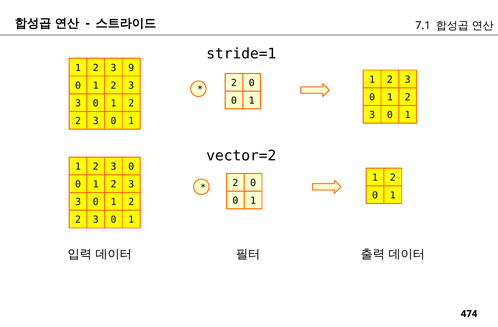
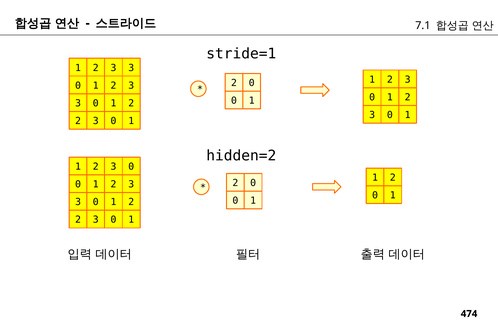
9 at (131, 68): 9 -> 3
vector=2: vector=2 -> hidden=2
